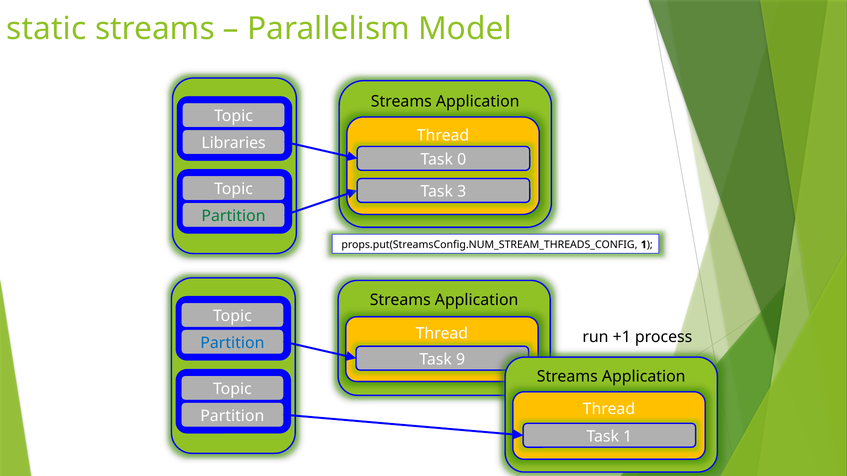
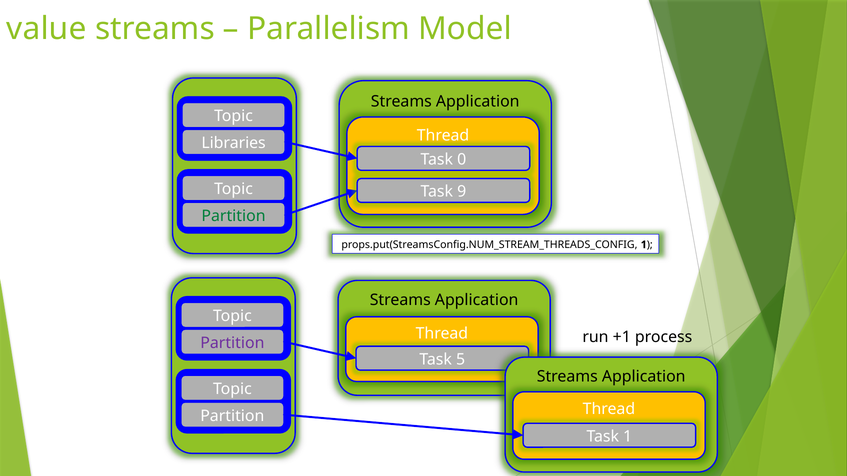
static: static -> value
3: 3 -> 9
Partition at (232, 343) colour: blue -> purple
9: 9 -> 5
